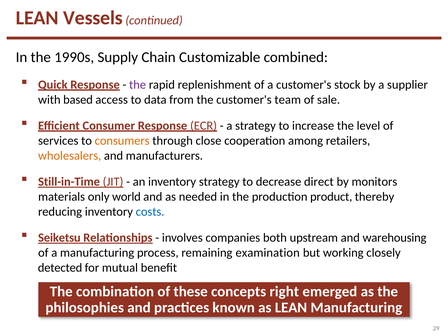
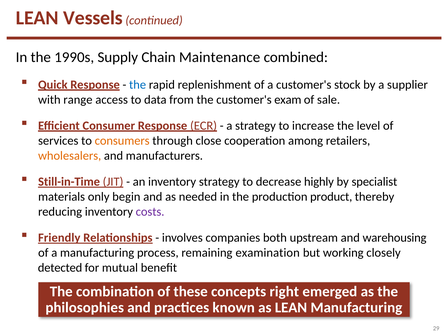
Customizable: Customizable -> Maintenance
the at (138, 85) colour: purple -> blue
based: based -> range
team: team -> exam
direct: direct -> highly
monitors: monitors -> specialist
world: world -> begin
costs colour: blue -> purple
Seiketsu: Seiketsu -> Friendly
